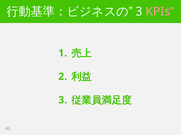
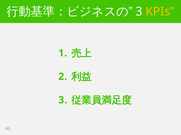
KPIs colour: pink -> yellow
